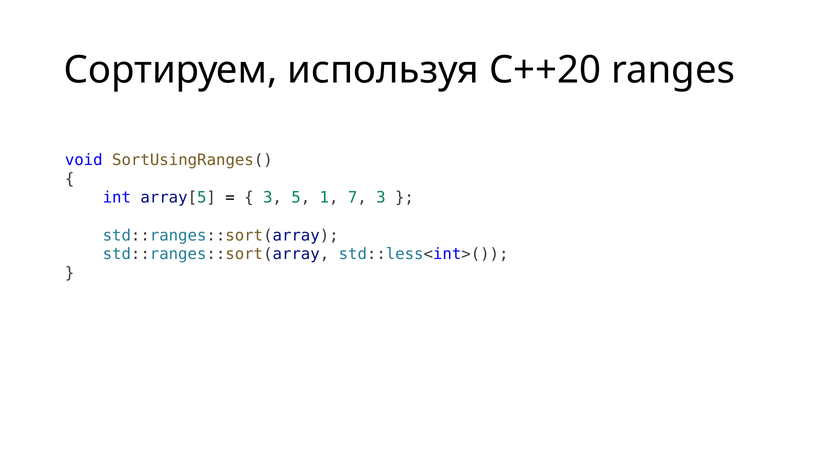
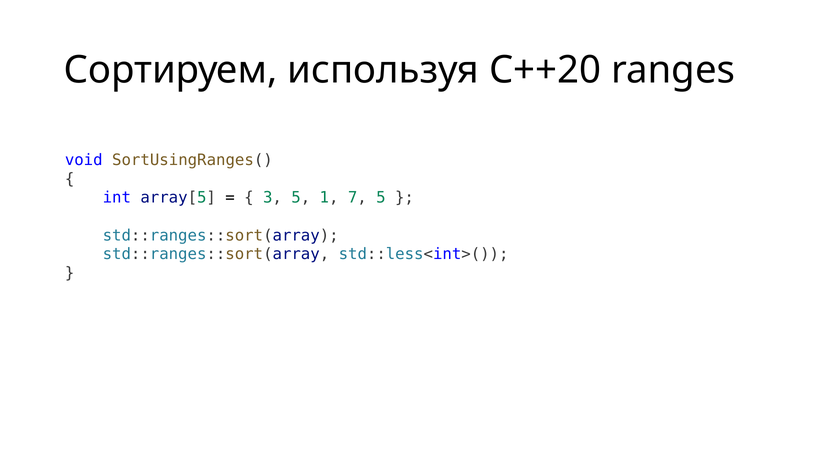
7 3: 3 -> 5
